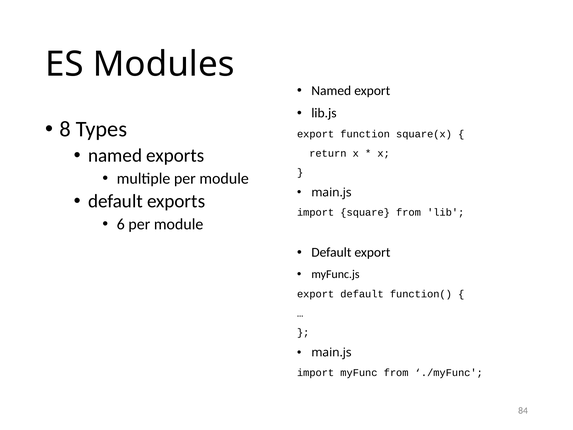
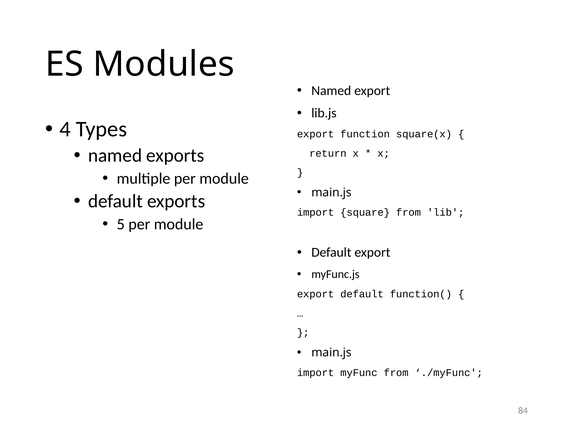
8: 8 -> 4
6: 6 -> 5
